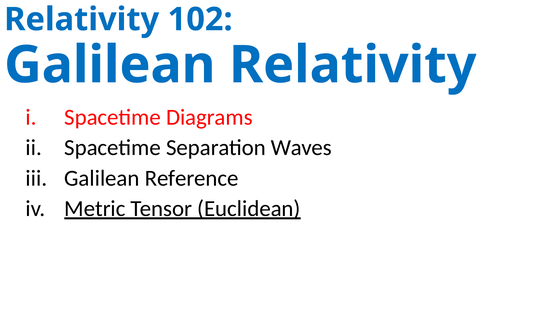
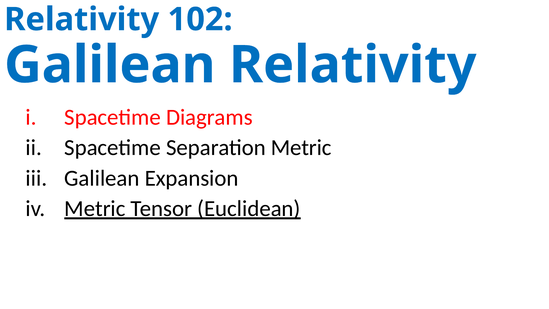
Separation Waves: Waves -> Metric
Reference: Reference -> Expansion
